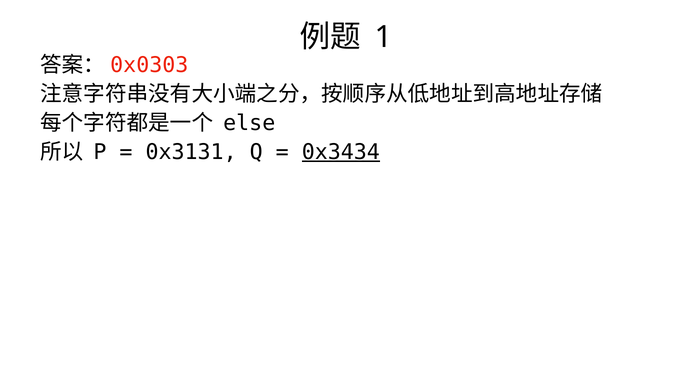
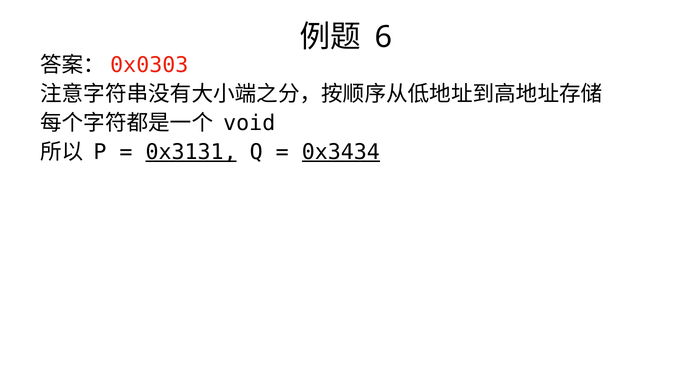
1: 1 -> 6
else: else -> void
0x3131 underline: none -> present
